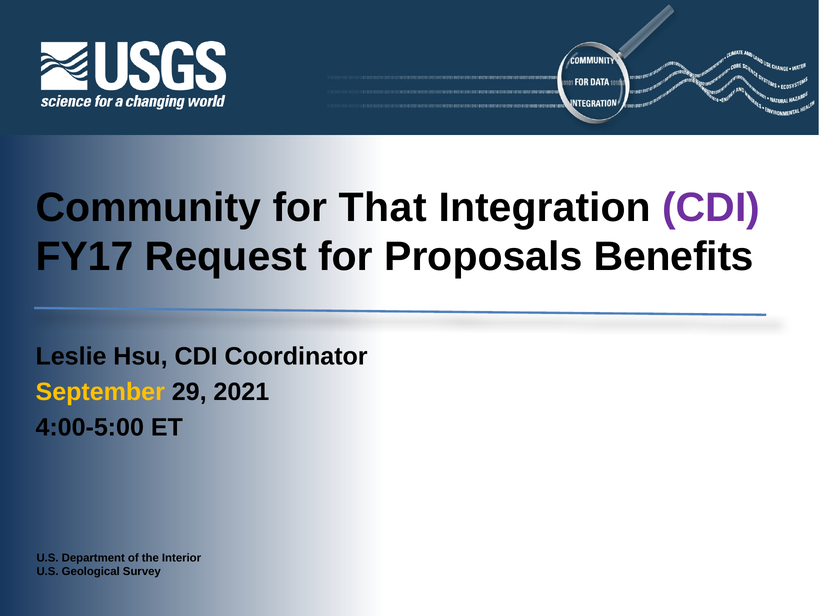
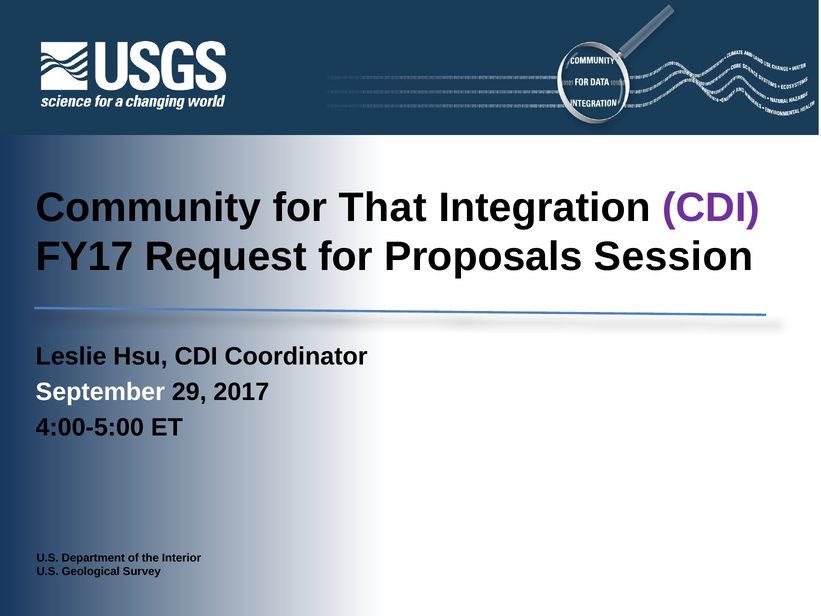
Benefits: Benefits -> Session
September colour: yellow -> white
2021: 2021 -> 2017
